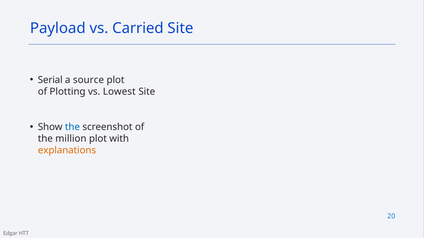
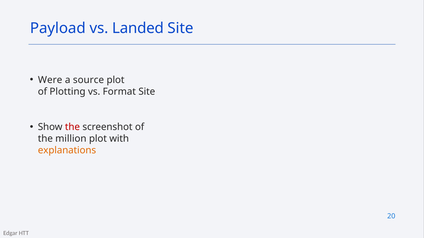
Carried: Carried -> Landed
Serial: Serial -> Were
Lowest: Lowest -> Format
the at (72, 127) colour: blue -> red
